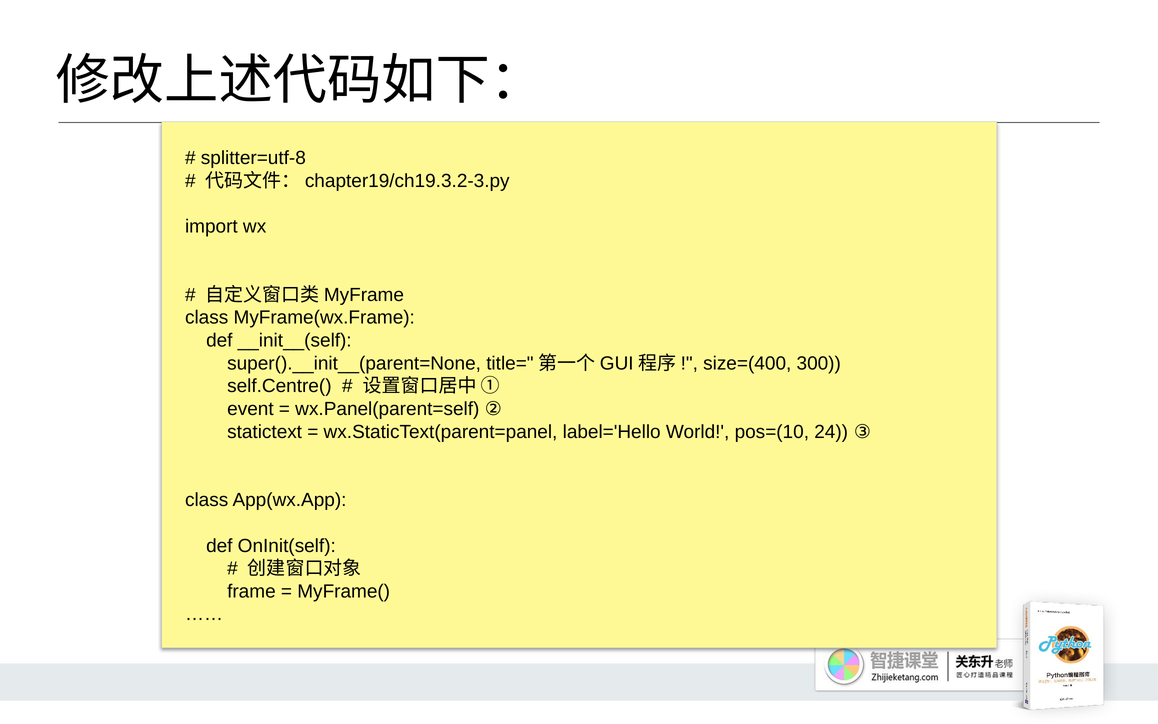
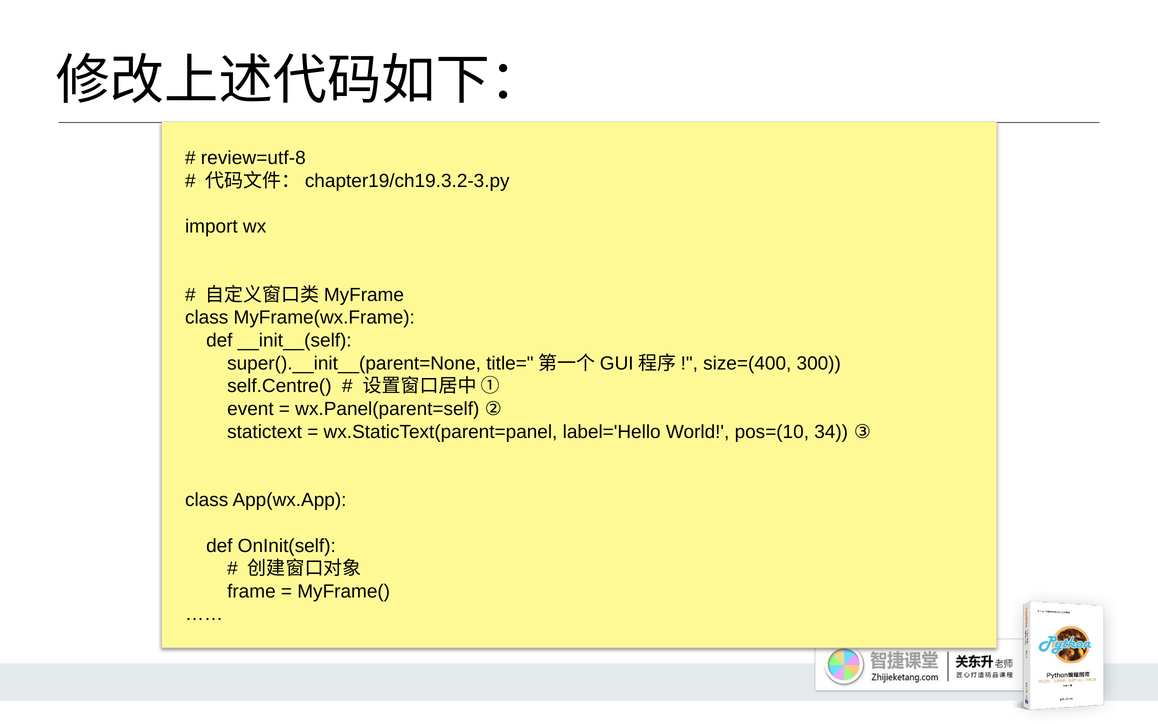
splitter=utf-8: splitter=utf-8 -> review=utf-8
24: 24 -> 34
